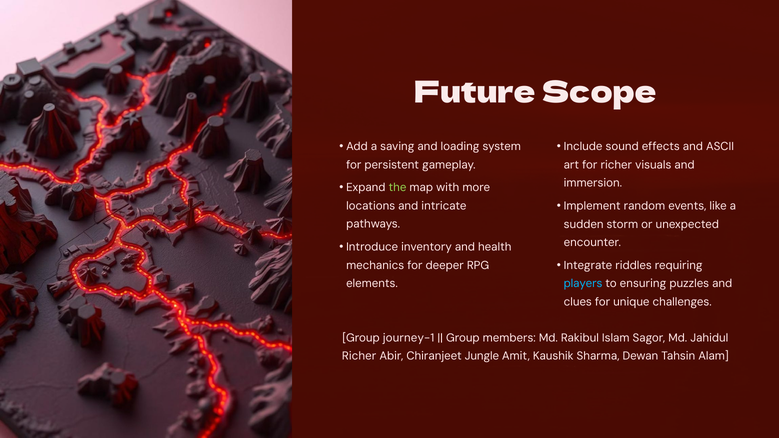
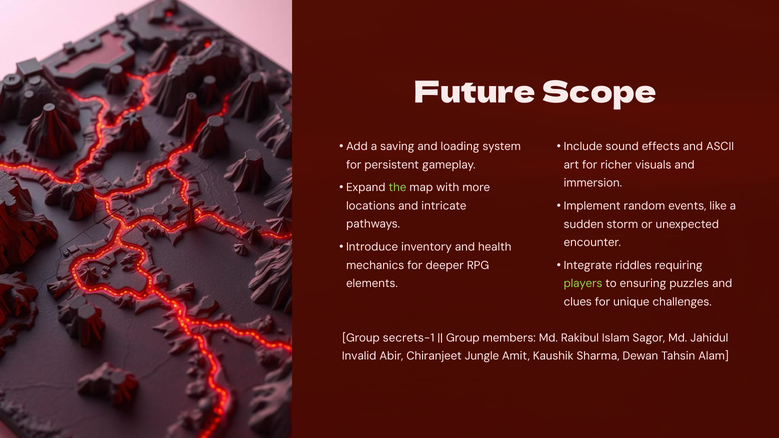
players colour: light blue -> light green
journey-1: journey-1 -> secrets-1
Richer at (359, 356): Richer -> Invalid
